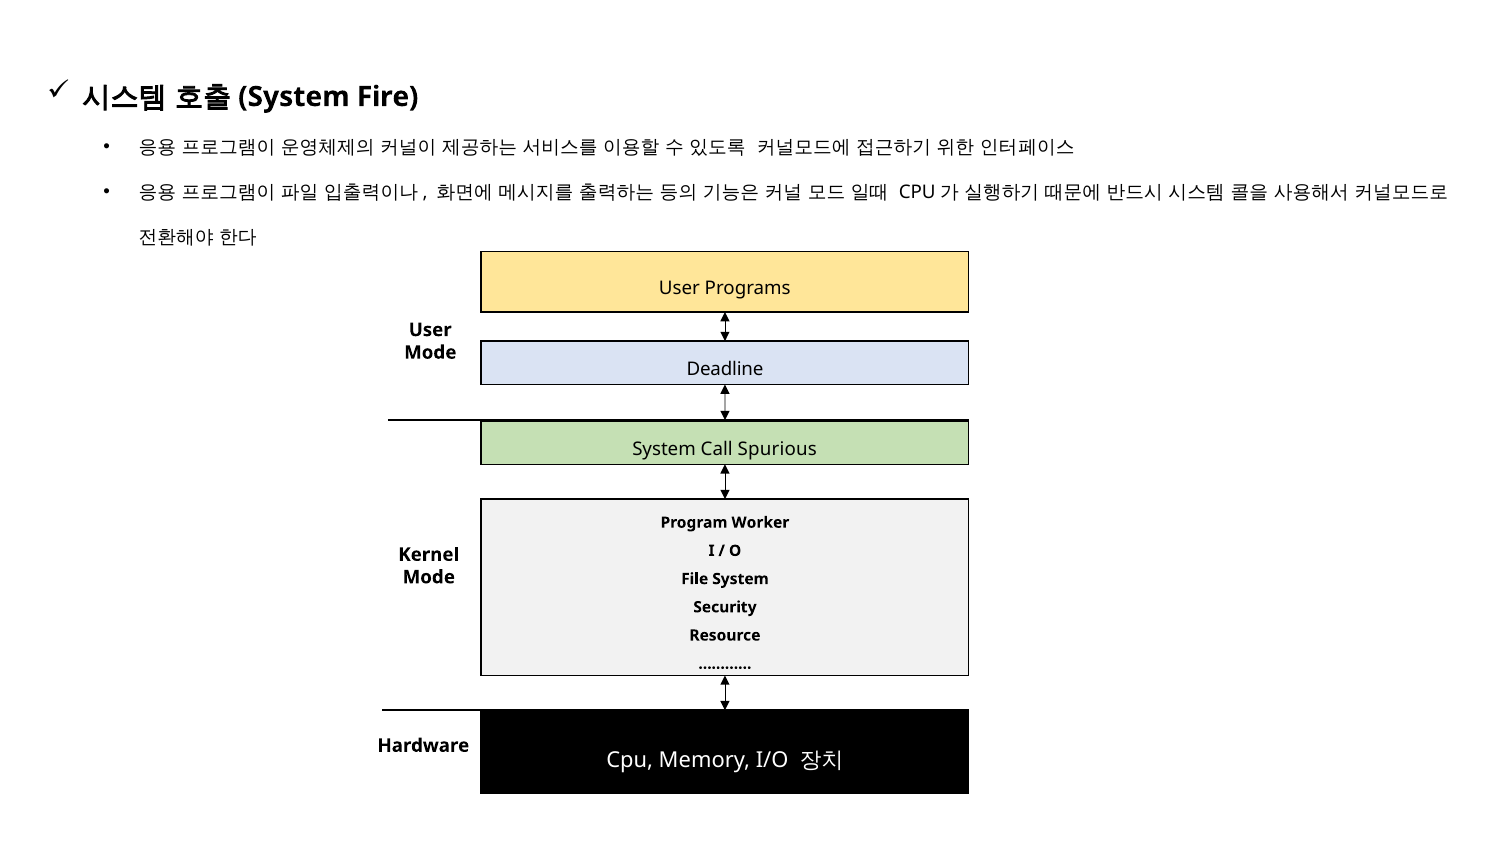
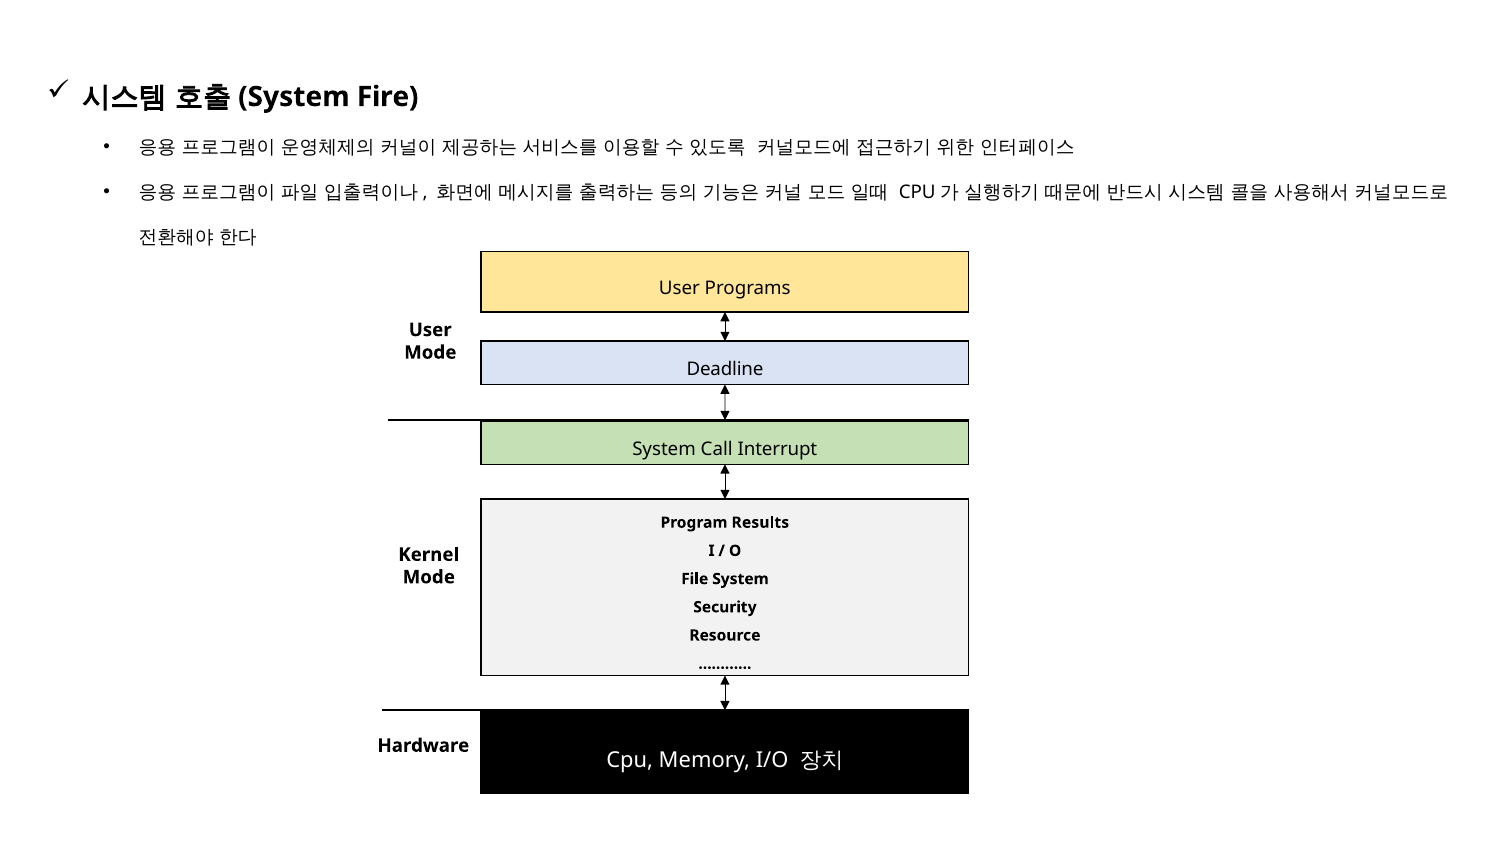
Spurious: Spurious -> Interrupt
Worker: Worker -> Results
